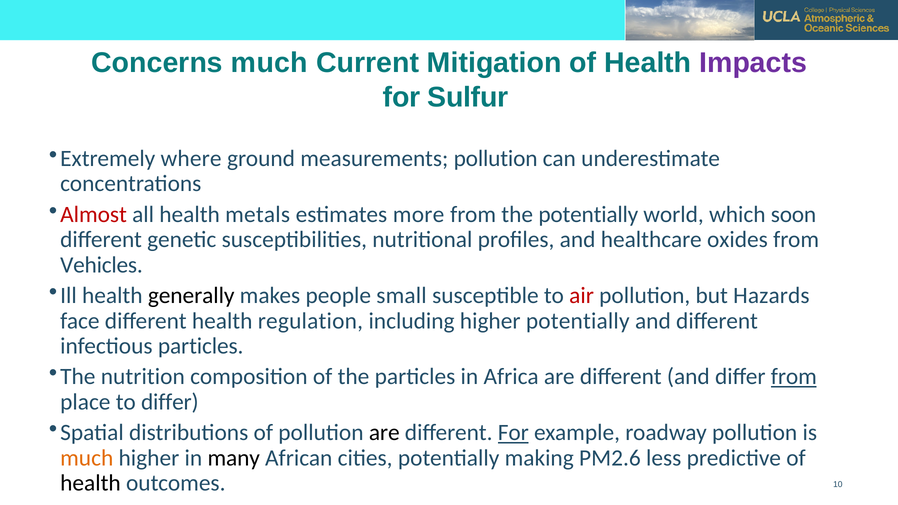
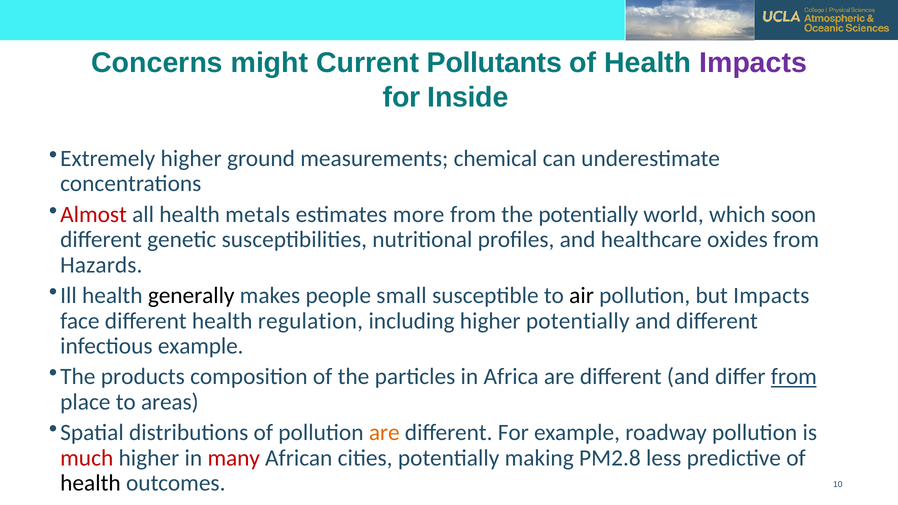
Concerns much: much -> might
Mitigation: Mitigation -> Pollutants
Sulfur: Sulfur -> Inside
Extremely where: where -> higher
measurements pollution: pollution -> chemical
Vehicles: Vehicles -> Hazards
air colour: red -> black
but Hazards: Hazards -> Impacts
infectious particles: particles -> example
nutrition: nutrition -> products
to differ: differ -> areas
are at (384, 433) colour: black -> orange
For at (513, 433) underline: present -> none
much at (87, 458) colour: orange -> red
many colour: black -> red
PM2.6: PM2.6 -> PM2.8
